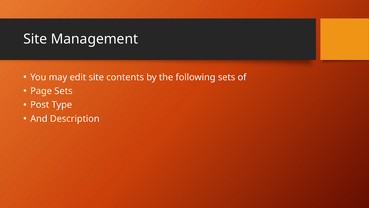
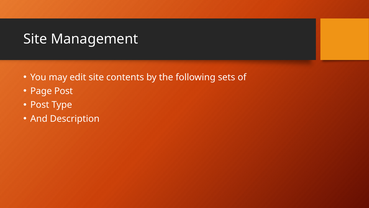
Page Sets: Sets -> Post
